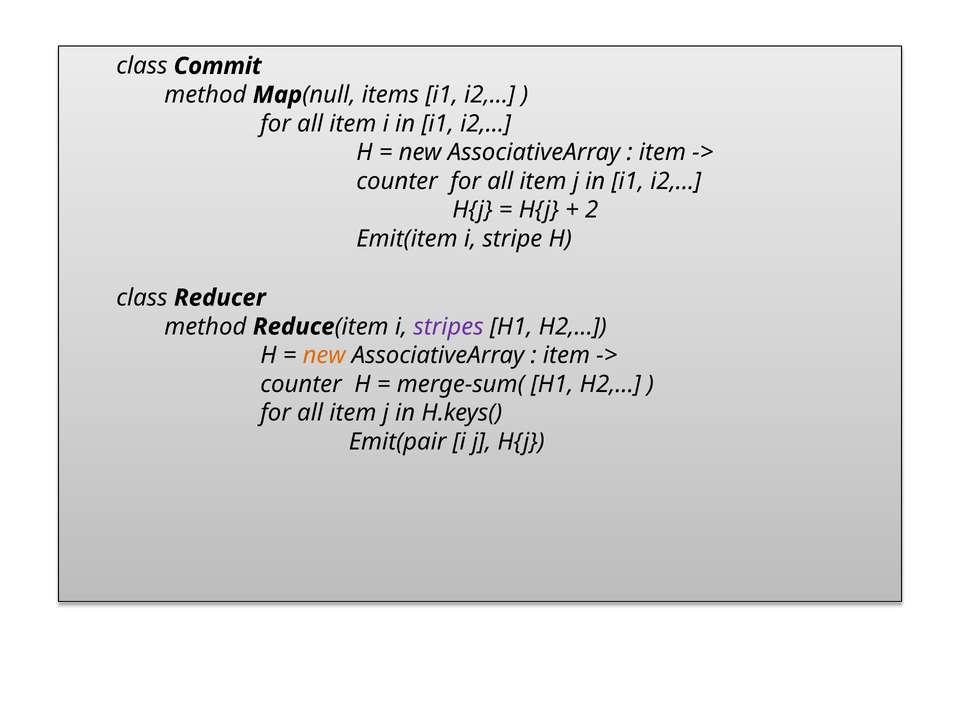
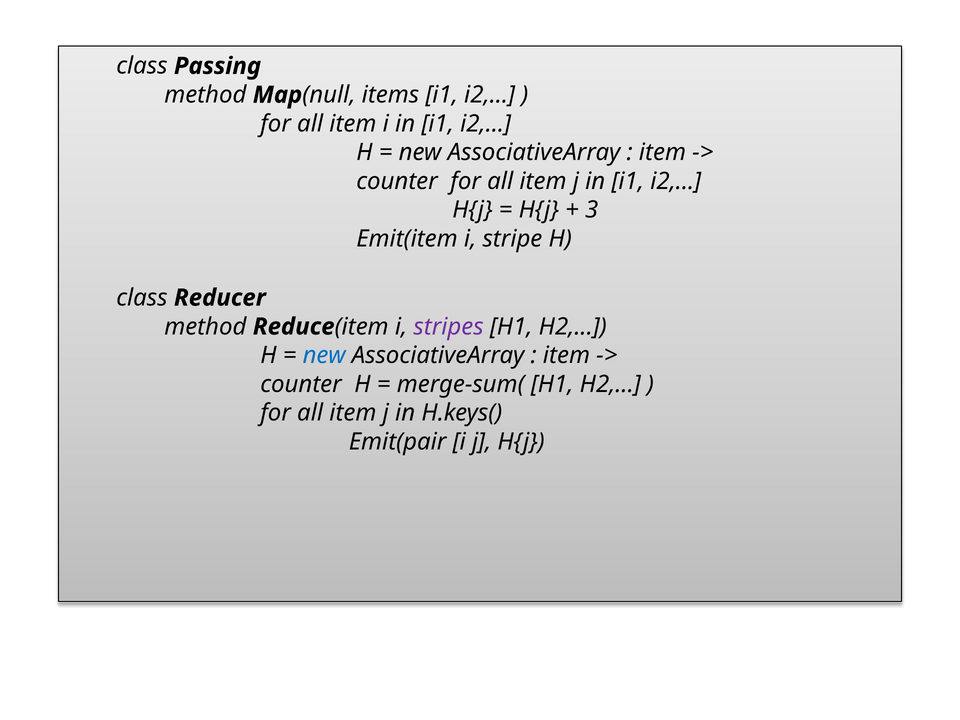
Commit: Commit -> Passing
2: 2 -> 3
new at (324, 355) colour: orange -> blue
